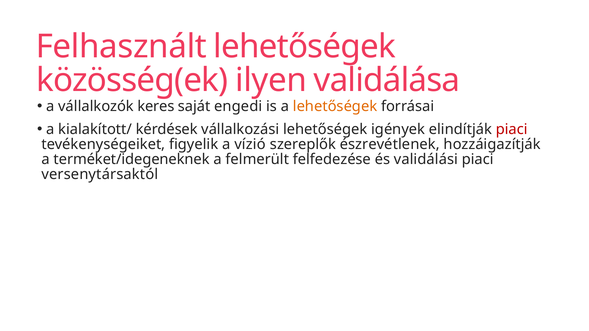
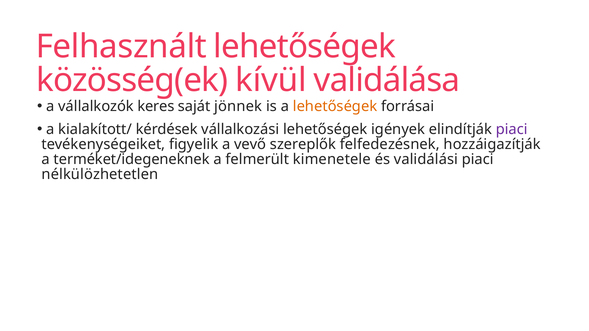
ilyen: ilyen -> kívül
engedi: engedi -> jönnek
piaci at (512, 130) colour: red -> purple
vízió: vízió -> vevő
észrevétlenek: észrevétlenek -> felfedezésnek
felfedezése: felfedezése -> kimenetele
versenytársaktól: versenytársaktól -> nélkülözhetetlen
